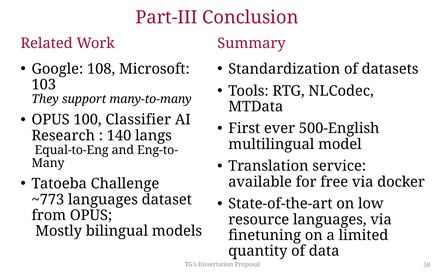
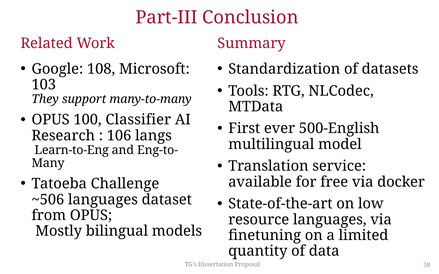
140: 140 -> 106
Equal-to-Eng: Equal-to-Eng -> Learn-to-Eng
~773: ~773 -> ~506
